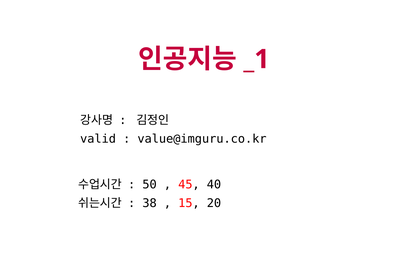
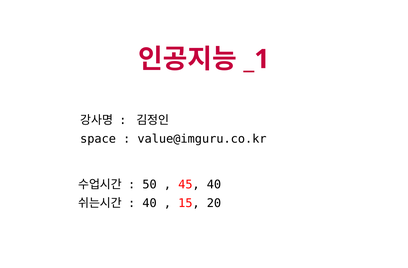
valid: valid -> space
38 at (150, 203): 38 -> 40
